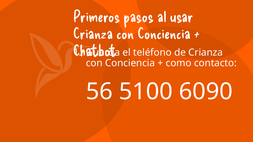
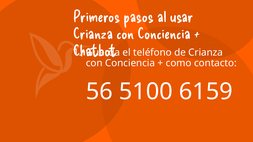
6090: 6090 -> 6159
